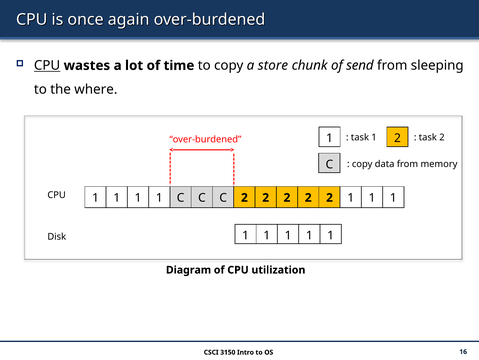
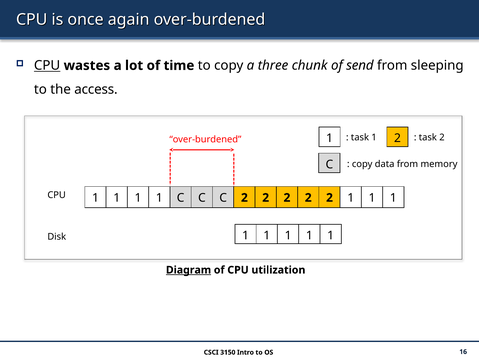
store: store -> three
where: where -> access
Diagram underline: none -> present
